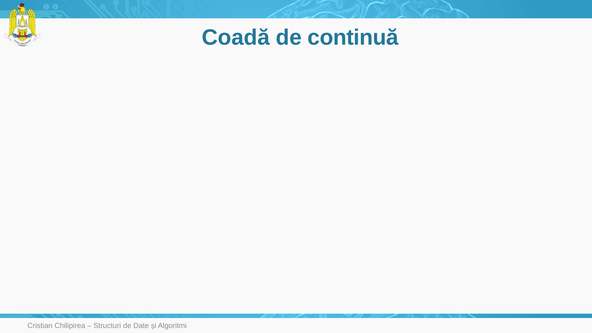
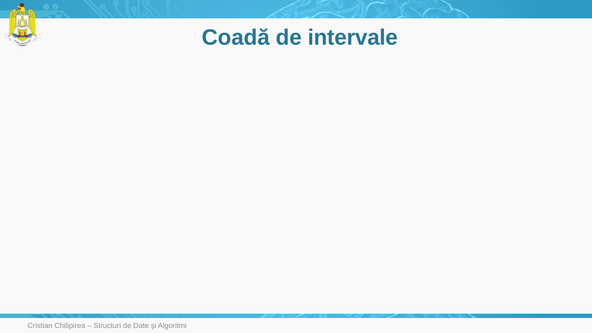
continuă: continuă -> intervale
